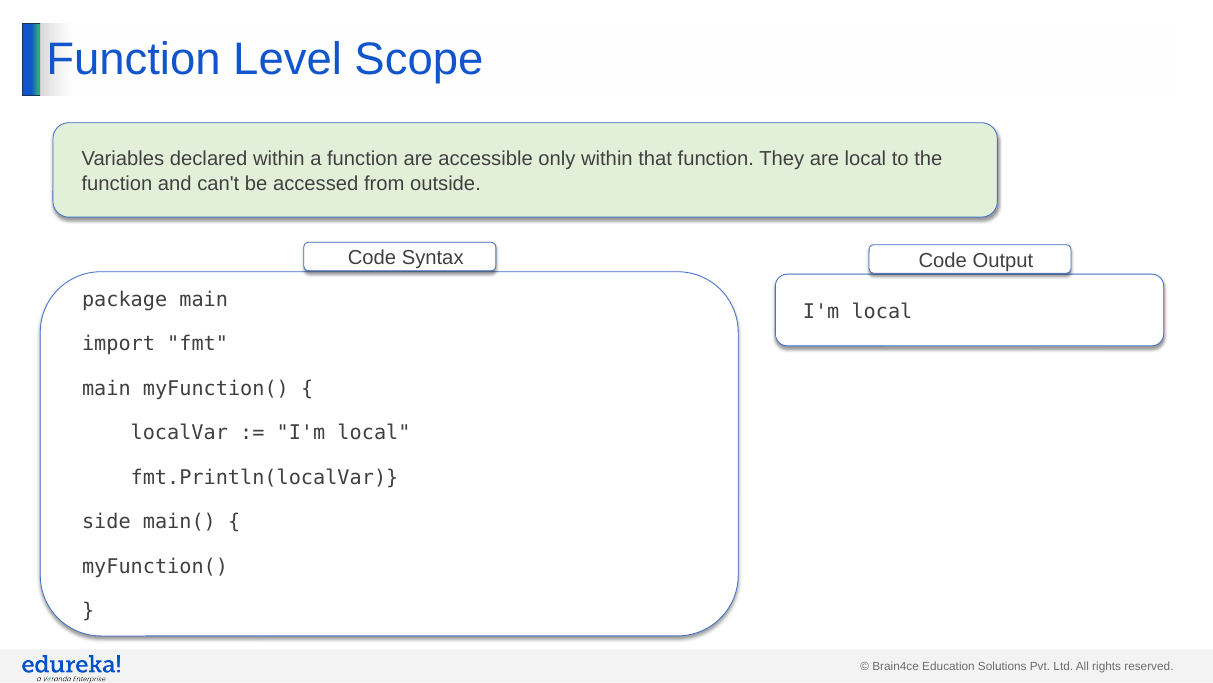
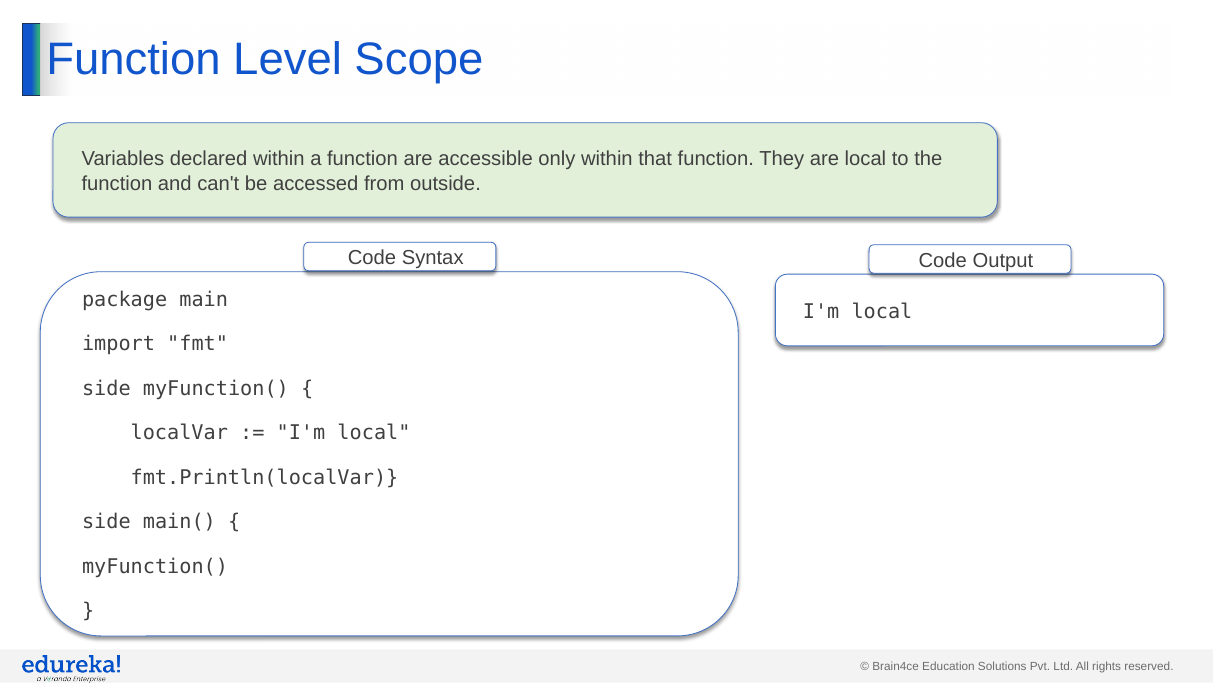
main at (106, 388): main -> side
